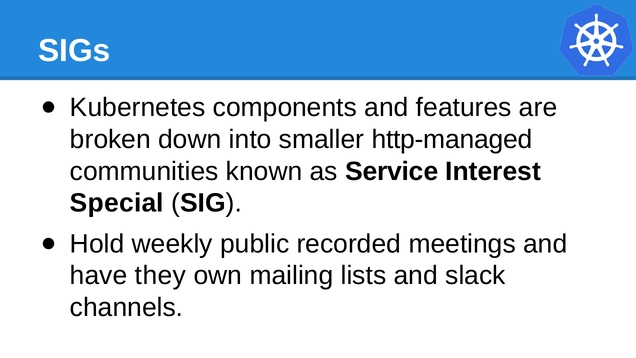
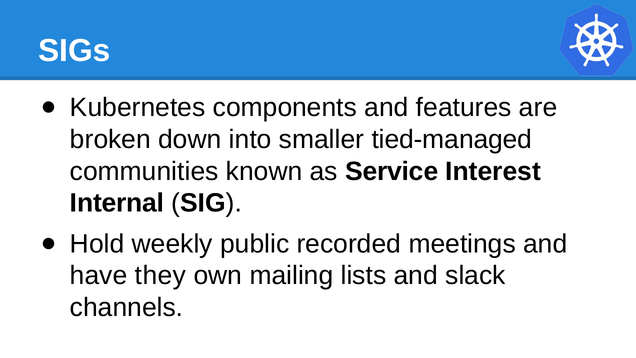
http-managed: http-managed -> tied-managed
Special: Special -> Internal
